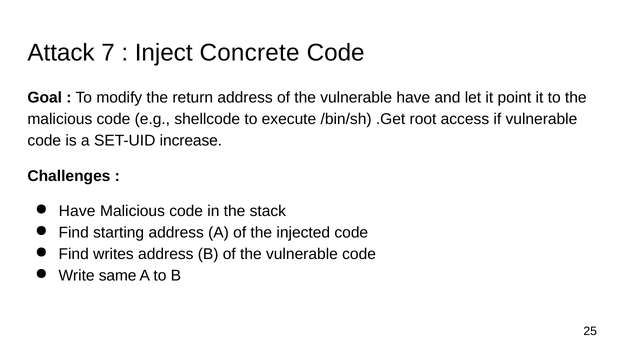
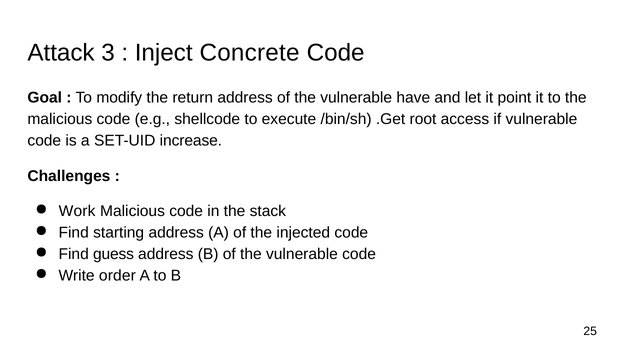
7: 7 -> 3
Have at (77, 212): Have -> Work
writes: writes -> guess
same: same -> order
